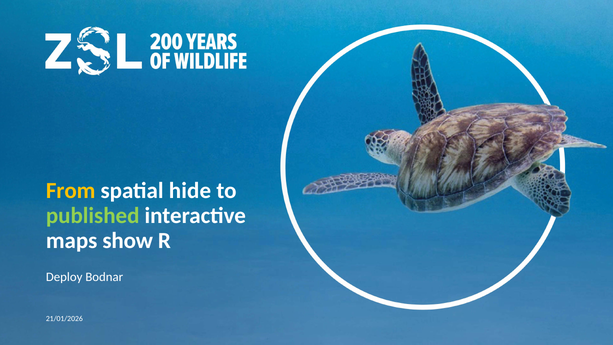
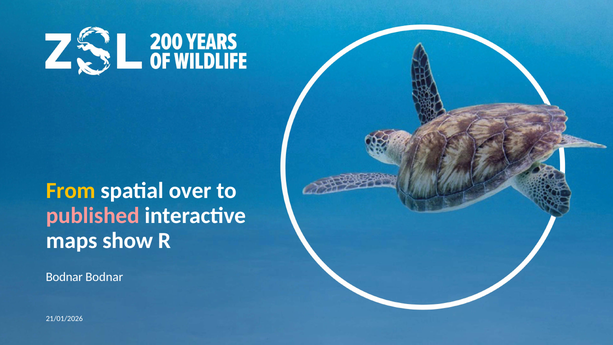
hide: hide -> over
published colour: light green -> pink
Deploy at (64, 277): Deploy -> Bodnar
